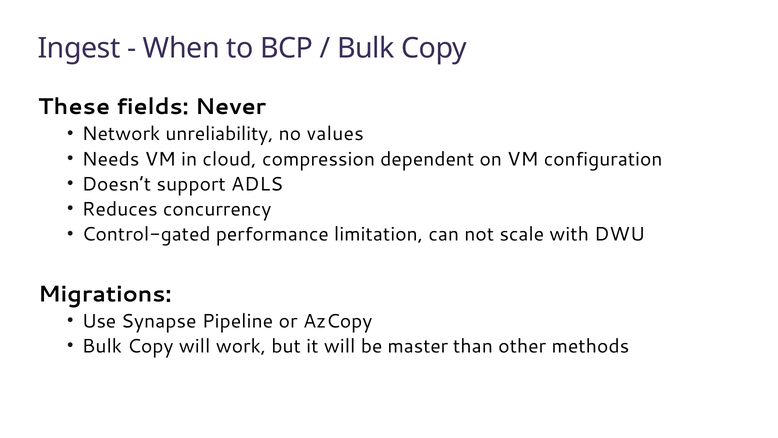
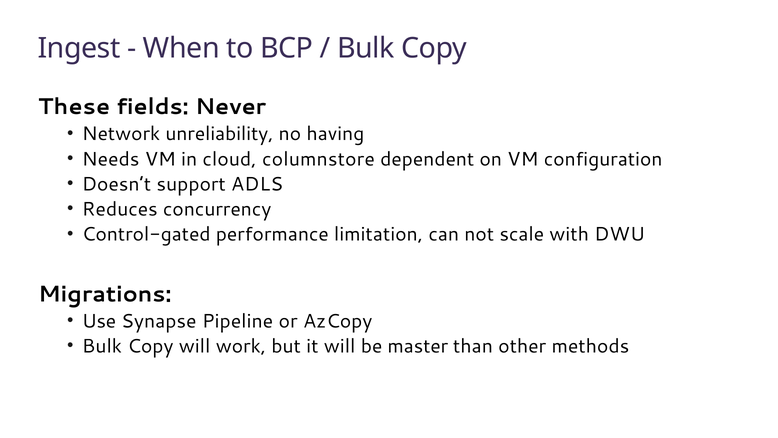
values: values -> having
compression: compression -> columnstore
